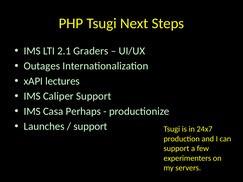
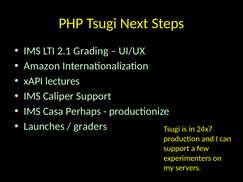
Graders: Graders -> Grading
Outages: Outages -> Amazon
support at (90, 127): support -> graders
